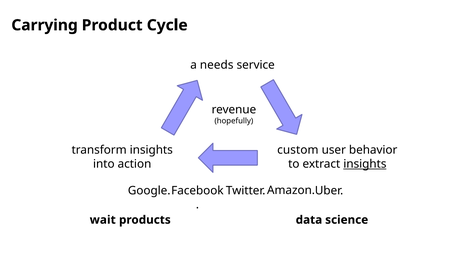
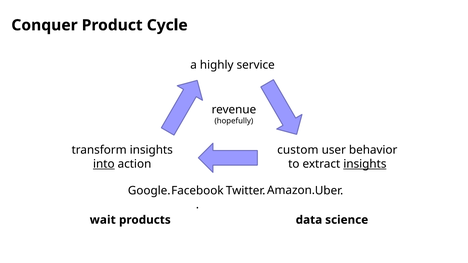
Carrying: Carrying -> Conquer
needs: needs -> highly
into underline: none -> present
